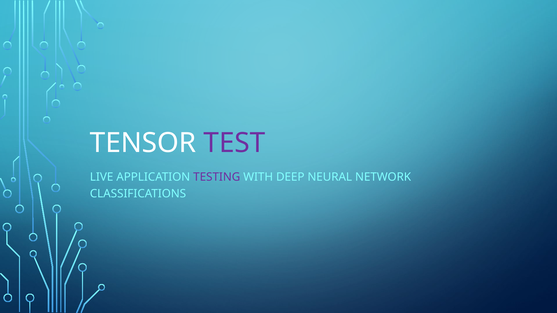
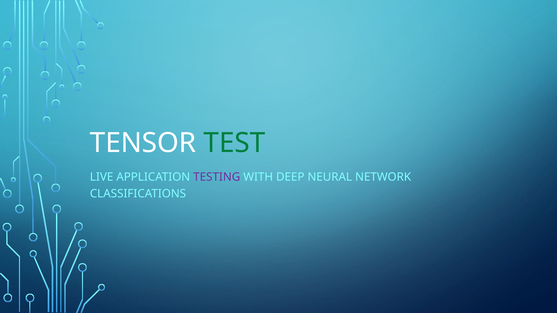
TEST colour: purple -> green
